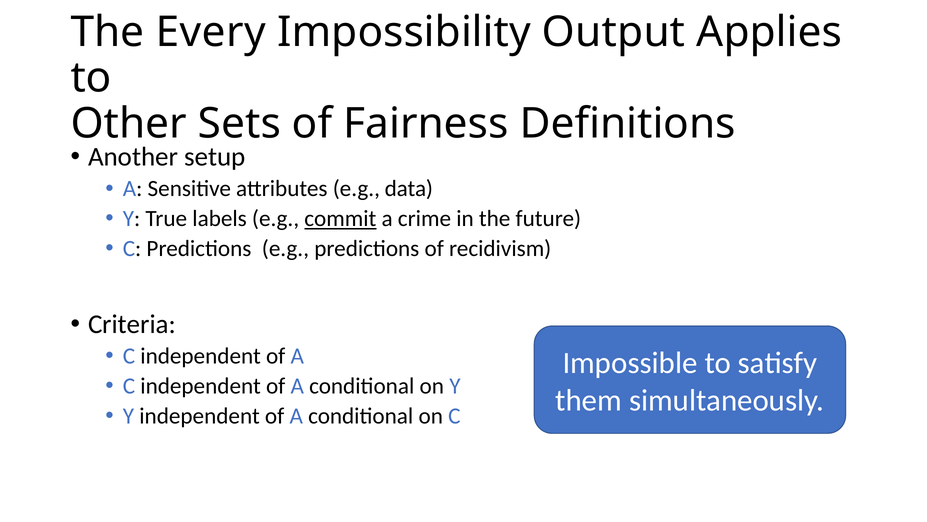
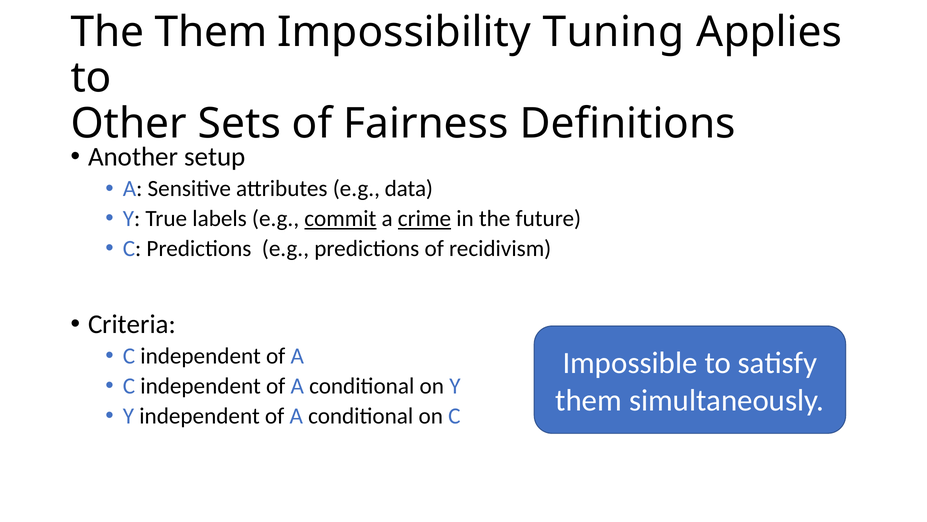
The Every: Every -> Them
Output: Output -> Tuning
crime underline: none -> present
